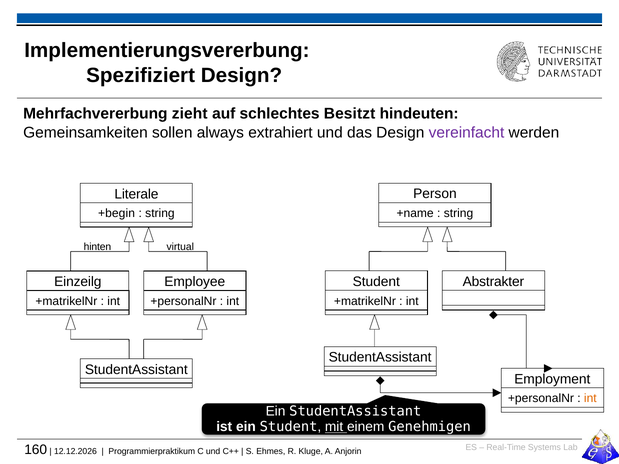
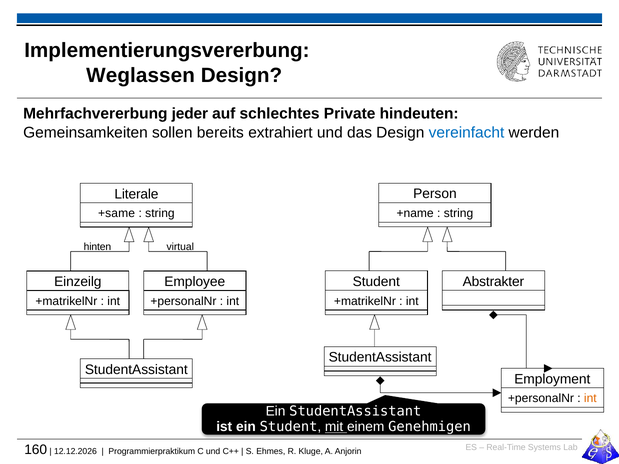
Spezifiziert: Spezifiziert -> Weglassen
zieht: zieht -> jeder
Besitzt: Besitzt -> Private
always: always -> bereits
vereinfacht colour: purple -> blue
+begin: +begin -> +same
